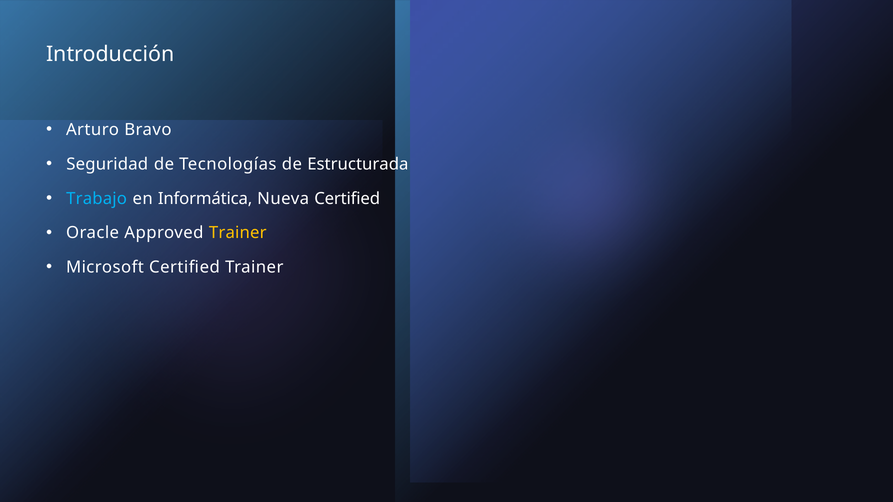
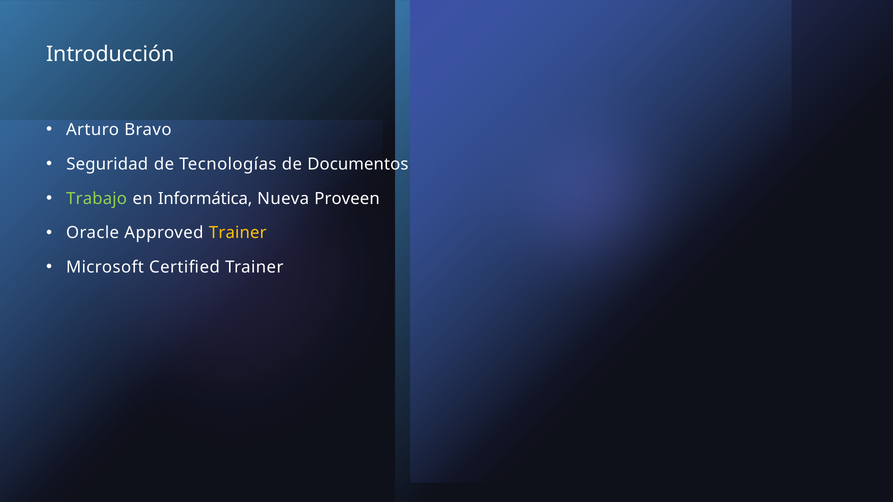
Estructurada: Estructurada -> Documentos
Trabajo colour: light blue -> light green
Nueva Certified: Certified -> Proveen
